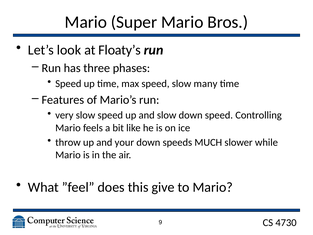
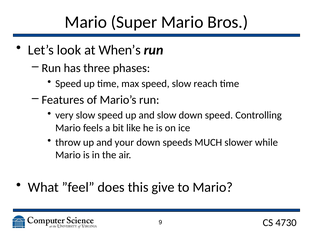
Floaty’s: Floaty’s -> When’s
many: many -> reach
